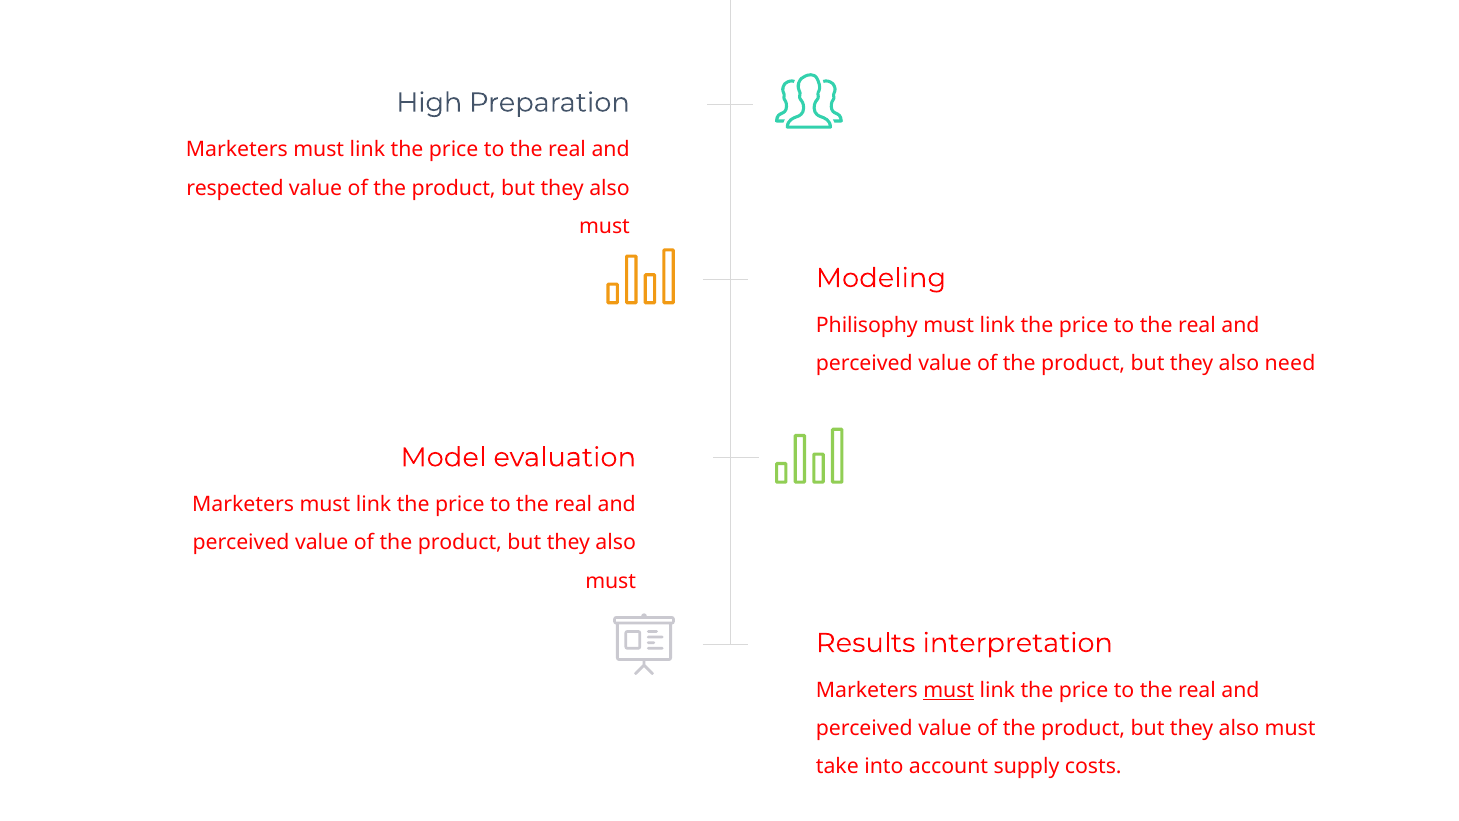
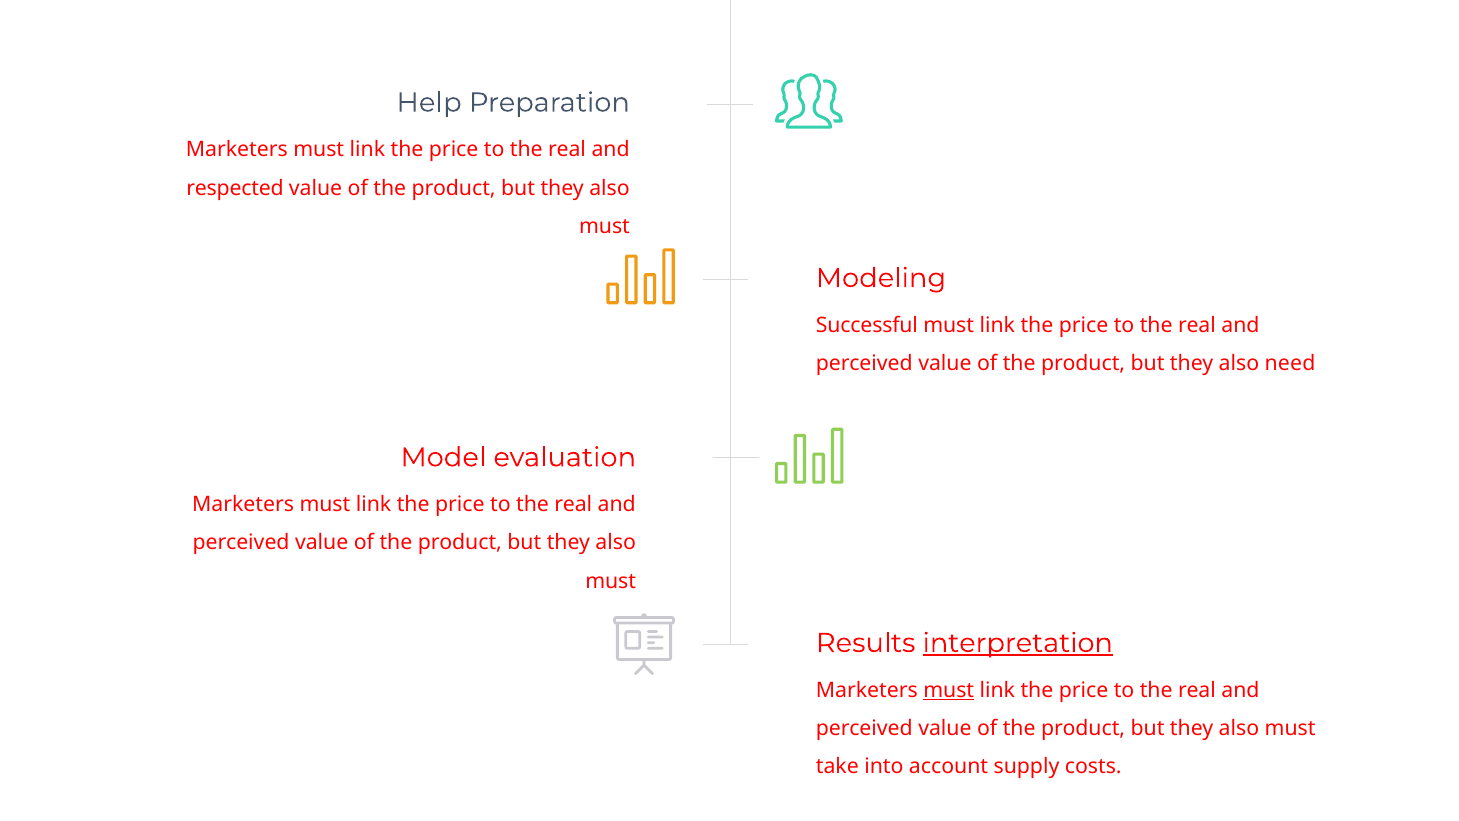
High: High -> Help
Philisophy: Philisophy -> Successful
interpretation underline: none -> present
